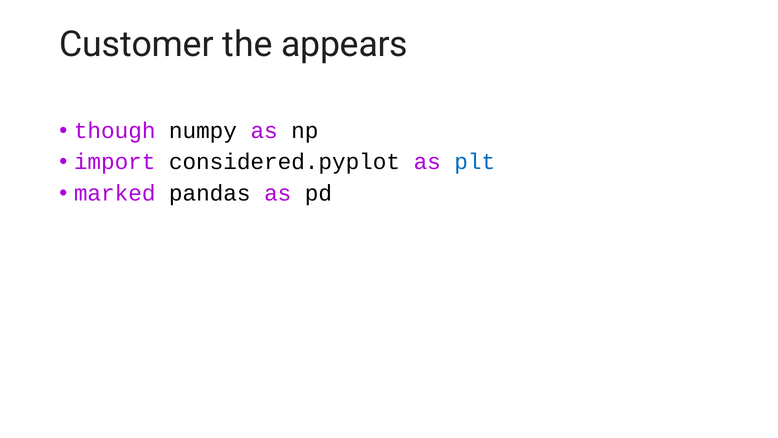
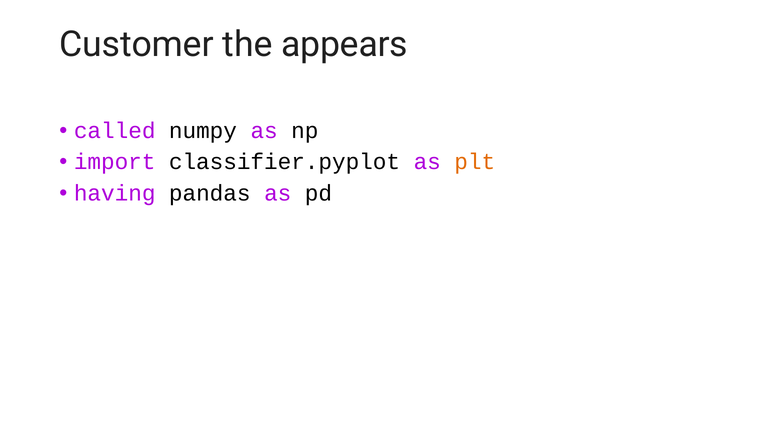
though: though -> called
considered.pyplot: considered.pyplot -> classifier.pyplot
plt colour: blue -> orange
marked: marked -> having
